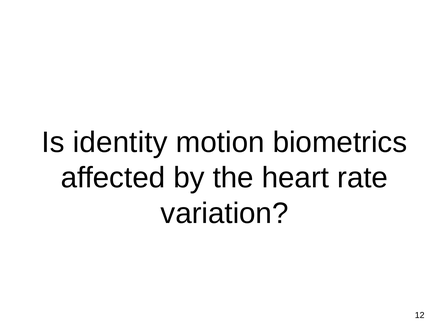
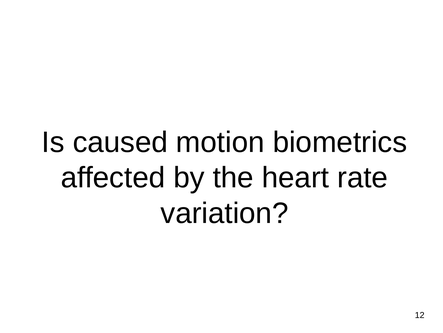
identity: identity -> caused
